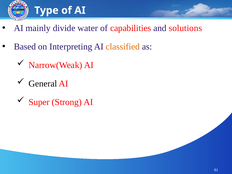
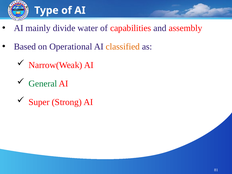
solutions: solutions -> assembly
Interpreting: Interpreting -> Operational
General colour: black -> green
